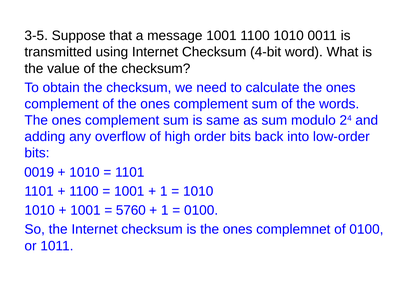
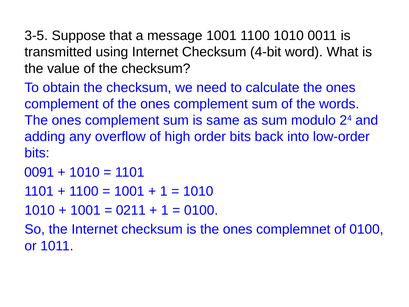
0019: 0019 -> 0091
5760: 5760 -> 0211
